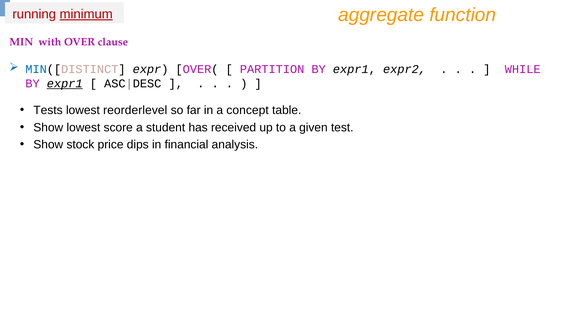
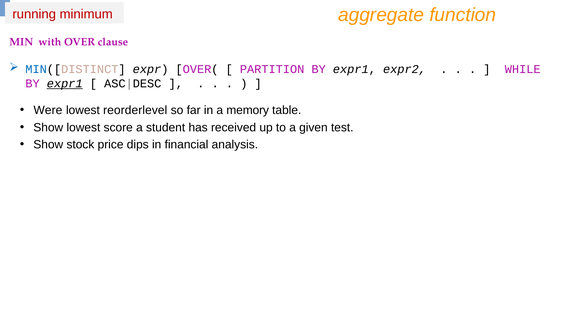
minimum underline: present -> none
Tests: Tests -> Were
concept: concept -> memory
